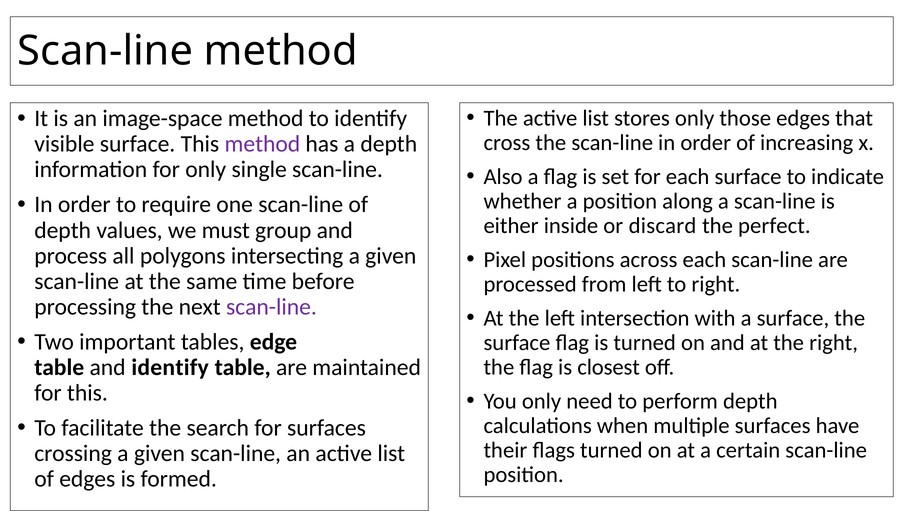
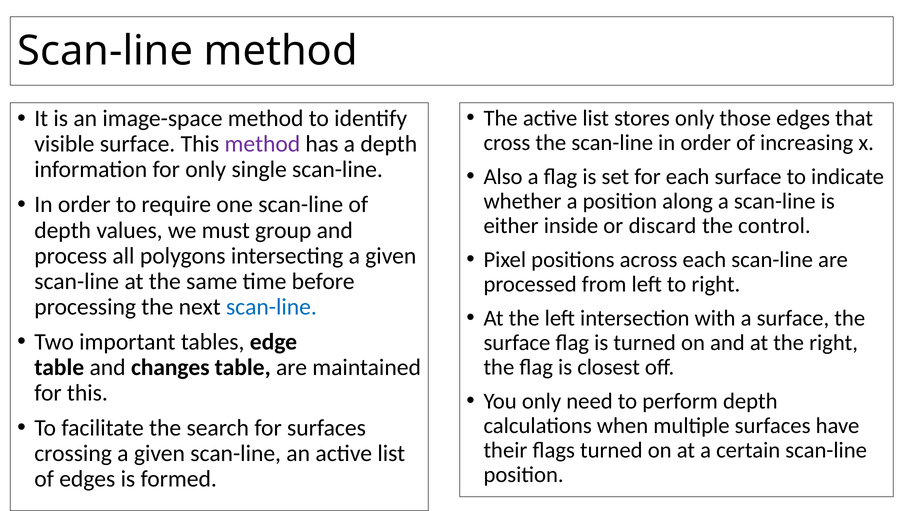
perfect: perfect -> control
scan-line at (271, 307) colour: purple -> blue
and identify: identify -> changes
